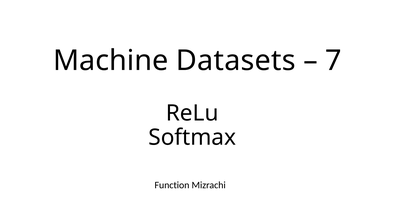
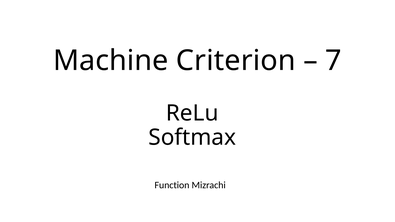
Datasets: Datasets -> Criterion
